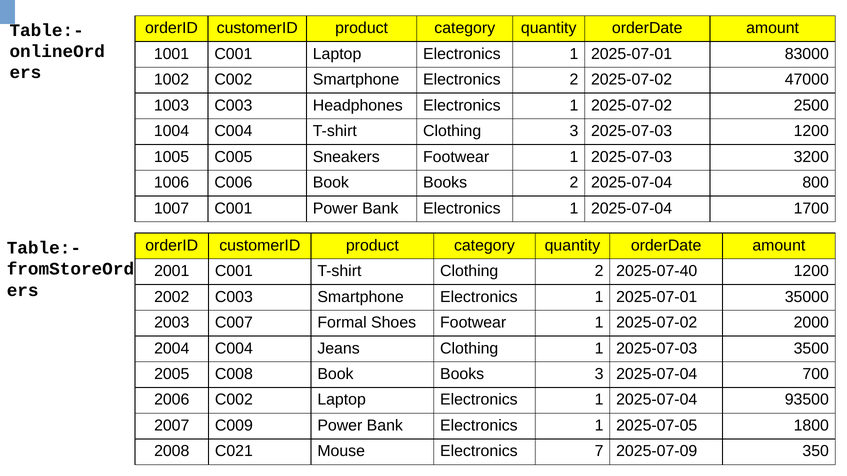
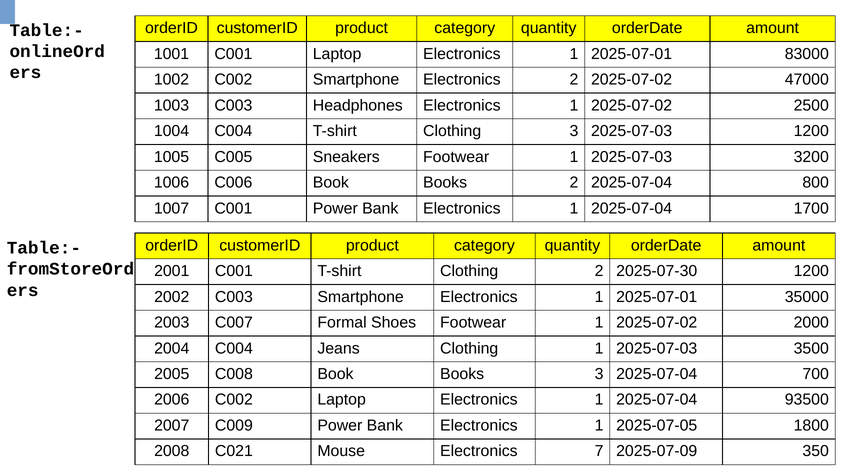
2025-07-40: 2025-07-40 -> 2025-07-30
